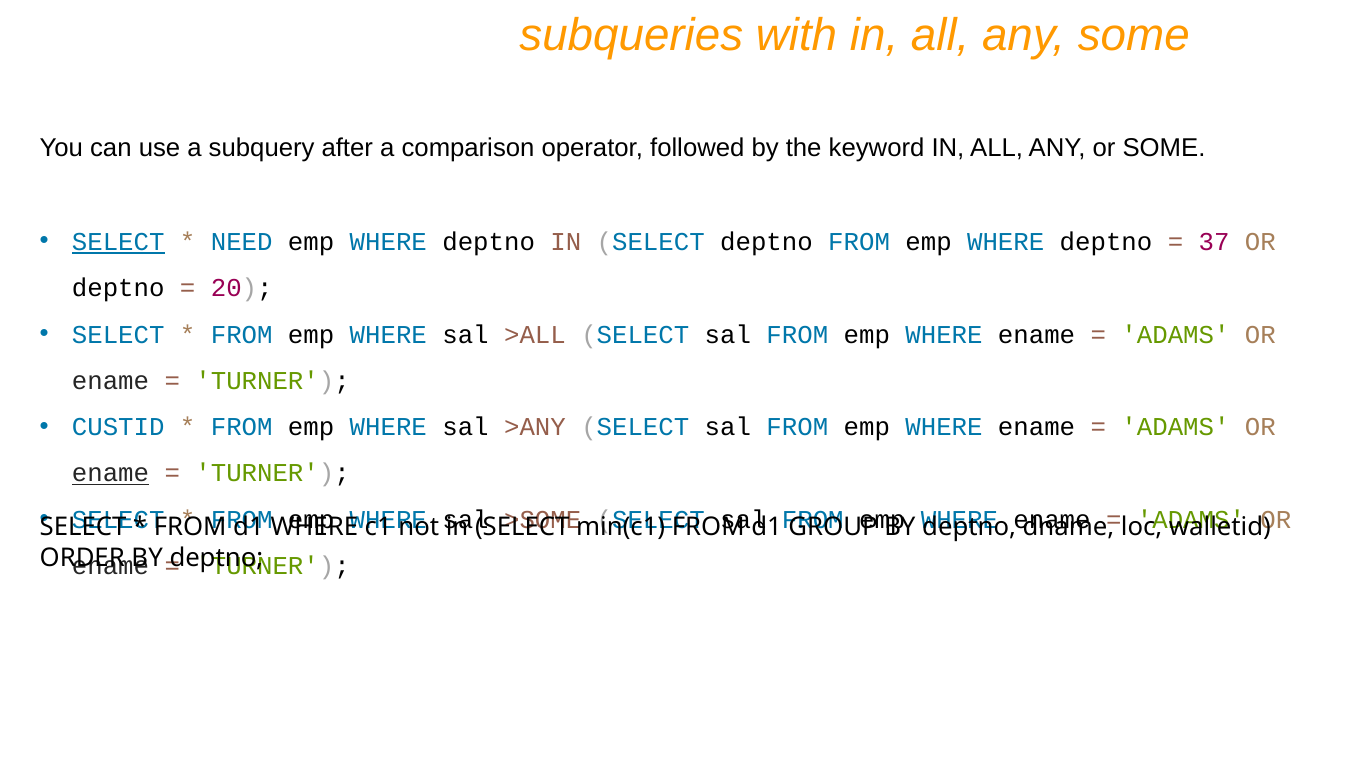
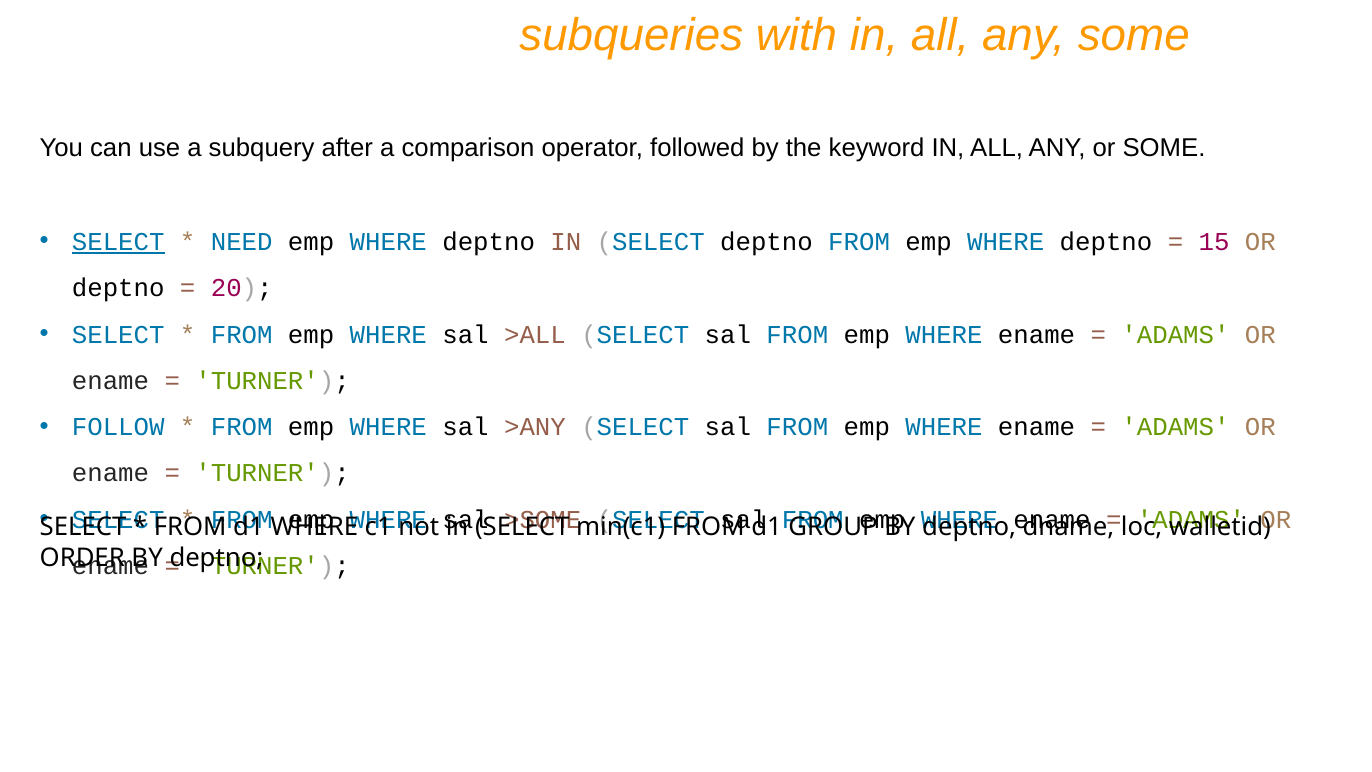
37: 37 -> 15
CUSTID: CUSTID -> FOLLOW
ename at (110, 473) underline: present -> none
